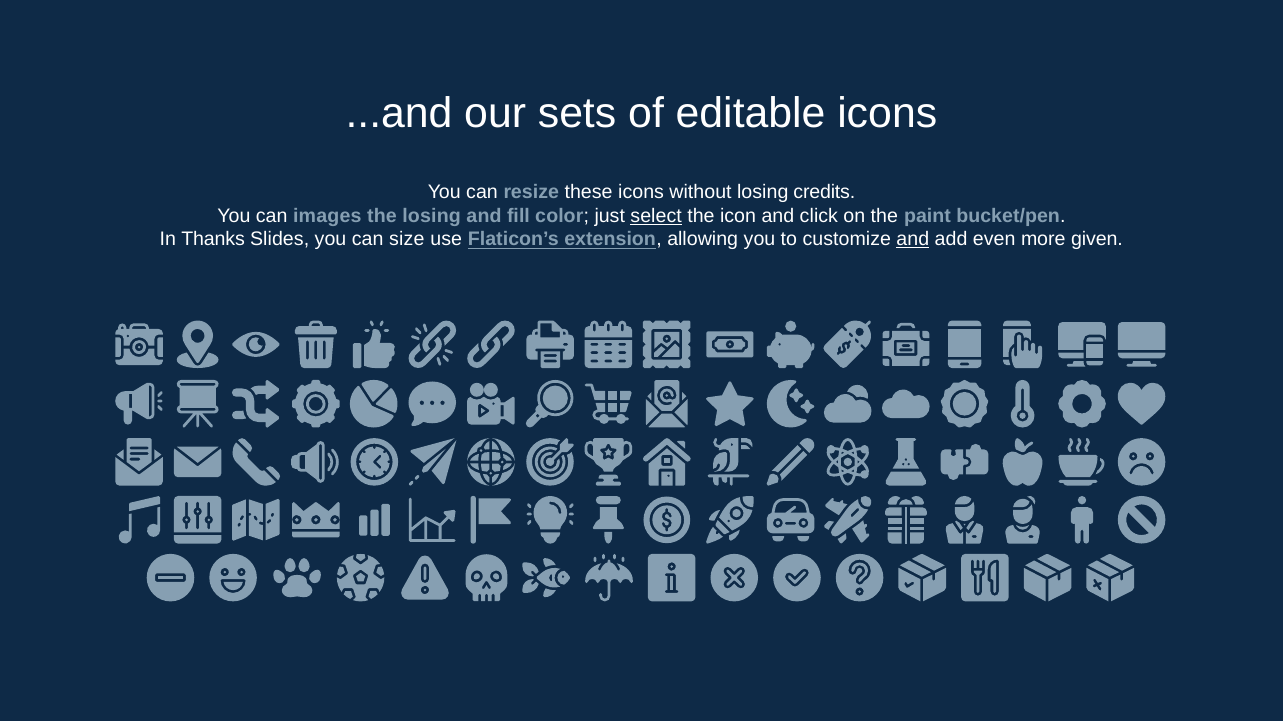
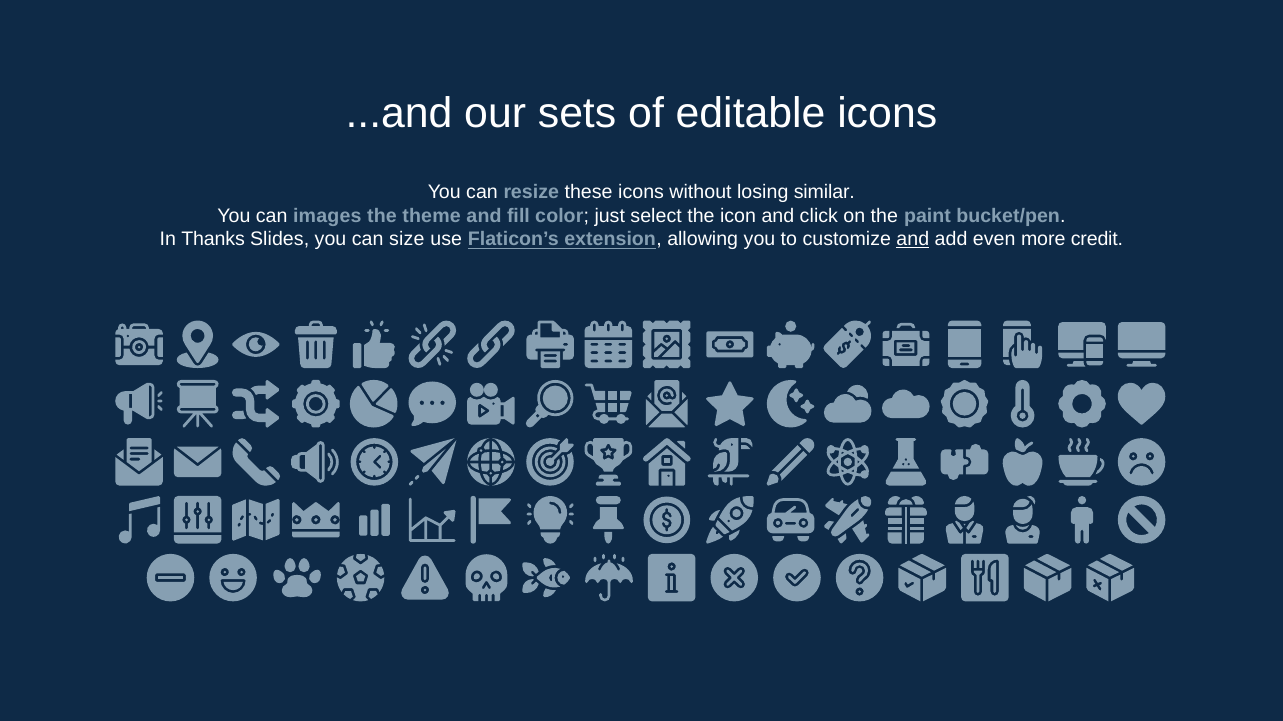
credits: credits -> similar
the losing: losing -> theme
select underline: present -> none
given: given -> credit
